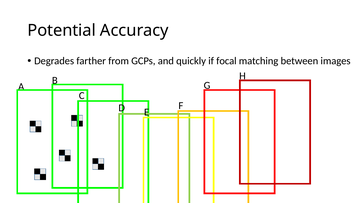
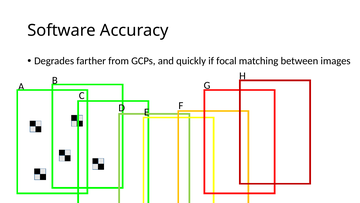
Potential: Potential -> Software
